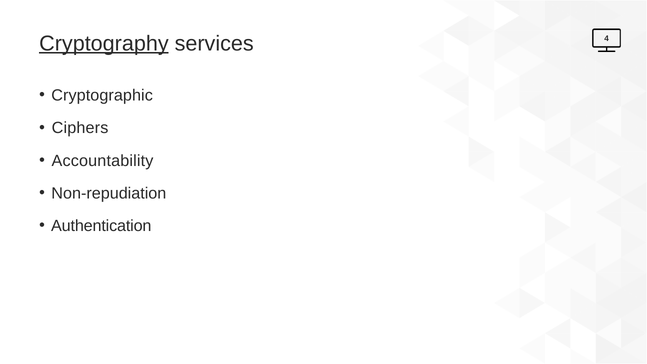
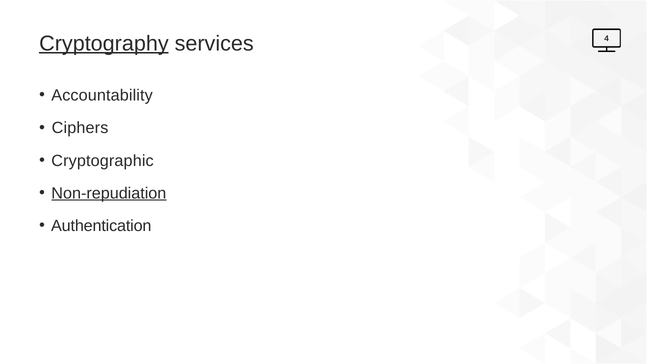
Cryptographic: Cryptographic -> Accountability
Accountability: Accountability -> Cryptographic
Non-repudiation underline: none -> present
